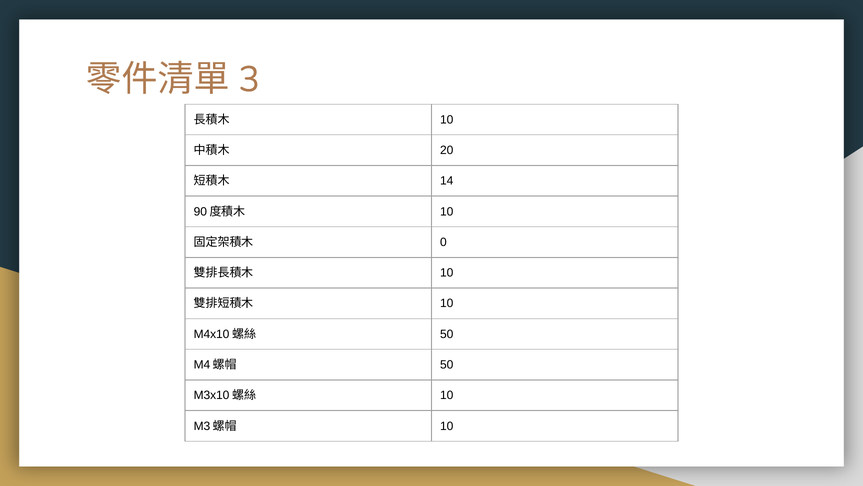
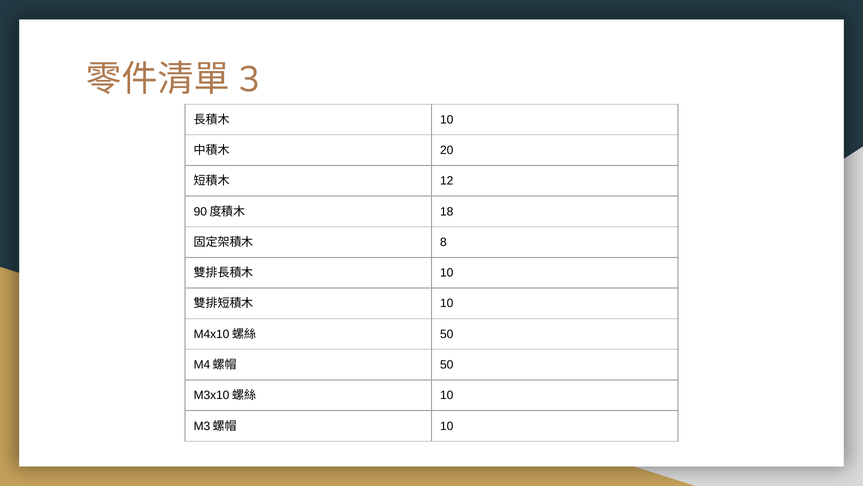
14: 14 -> 12
10 at (447, 211): 10 -> 18
0: 0 -> 8
